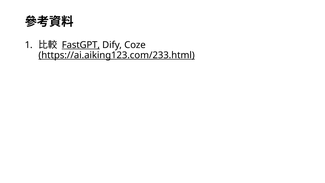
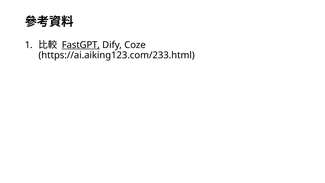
https://ai.aiking123.com/233.html underline: present -> none
